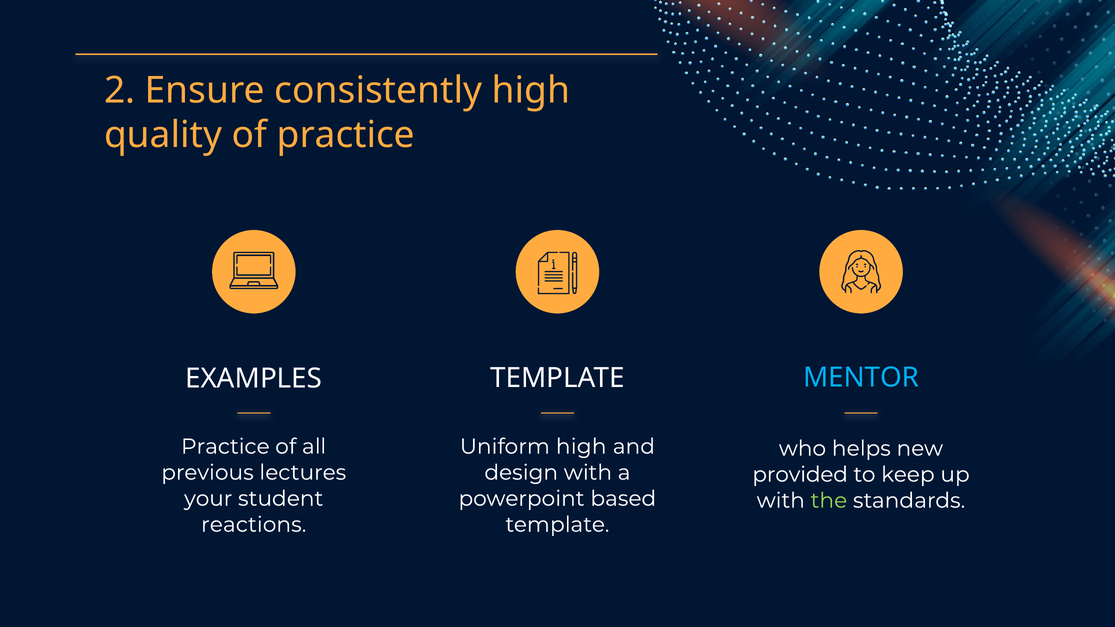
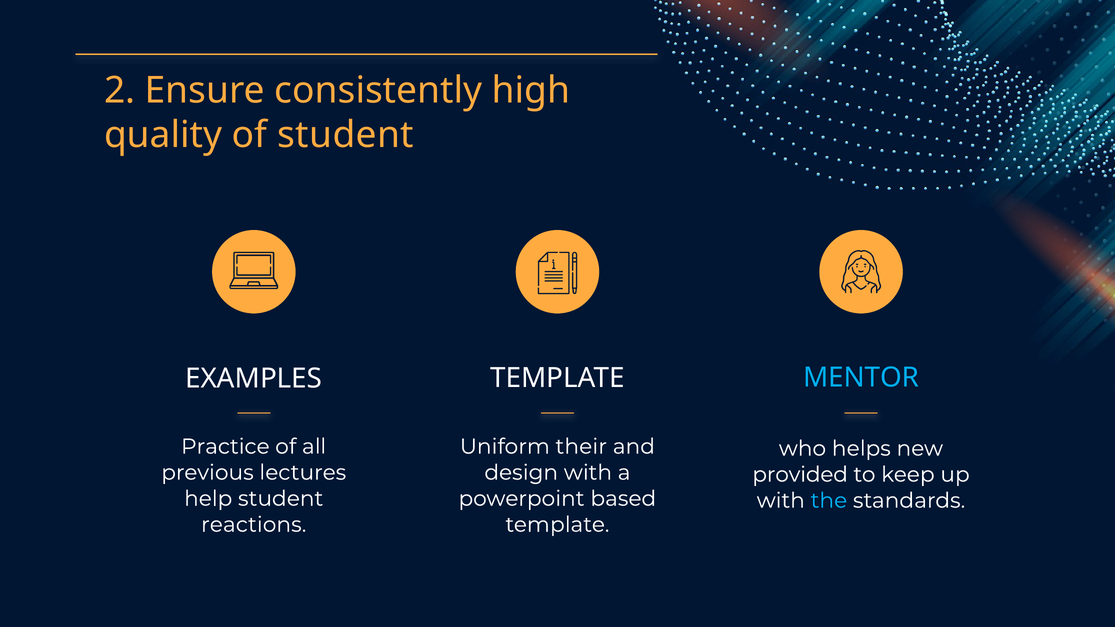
of practice: practice -> student
Uniform high: high -> their
your: your -> help
the colour: light green -> light blue
